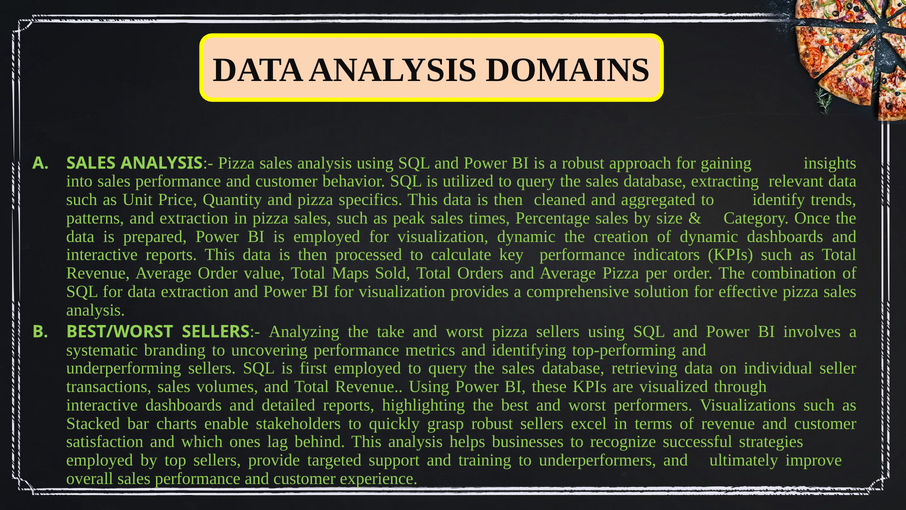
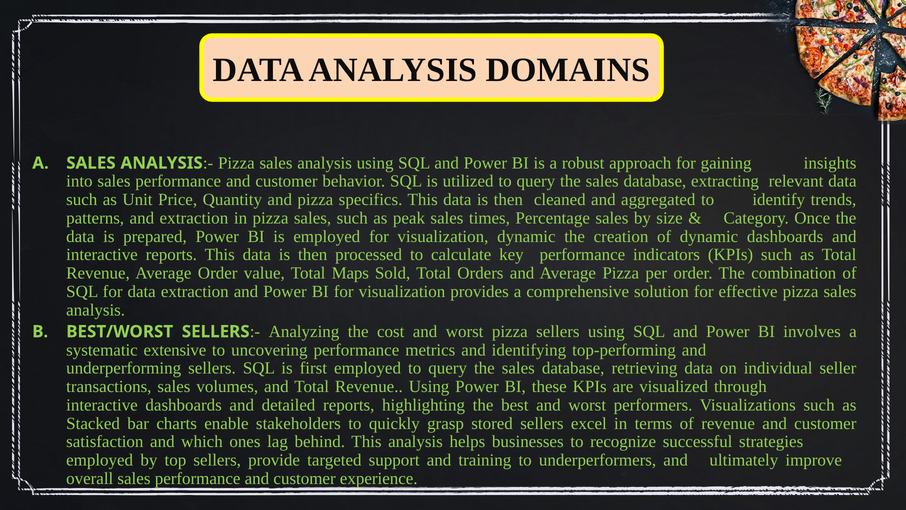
take: take -> cost
branding: branding -> extensive
grasp robust: robust -> stored
